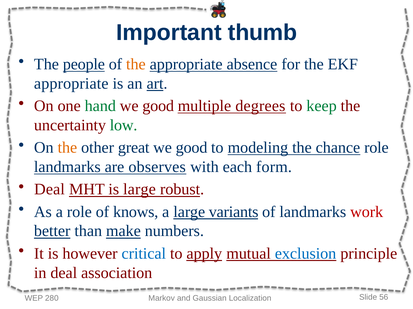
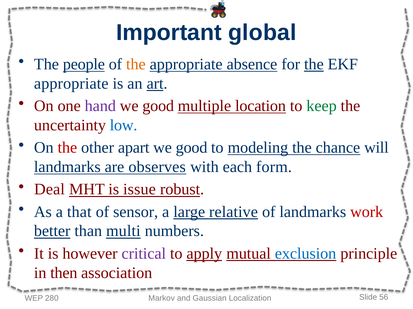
thumb: thumb -> global
the at (314, 64) underline: none -> present
hand colour: green -> purple
degrees: degrees -> location
low colour: green -> blue
the at (67, 148) colour: orange -> red
great: great -> apart
chance role: role -> will
is large: large -> issue
a role: role -> that
knows: knows -> sensor
variants: variants -> relative
make: make -> multi
critical colour: blue -> purple
in deal: deal -> then
